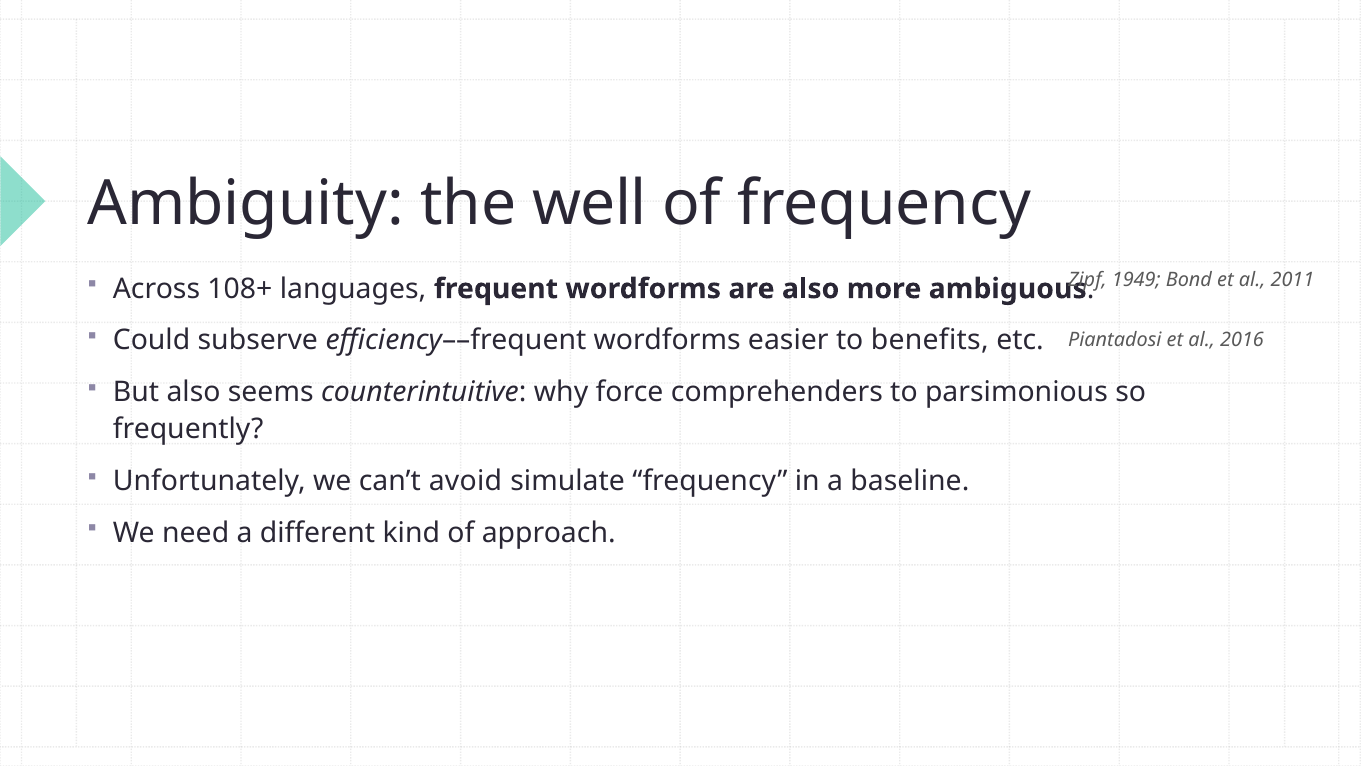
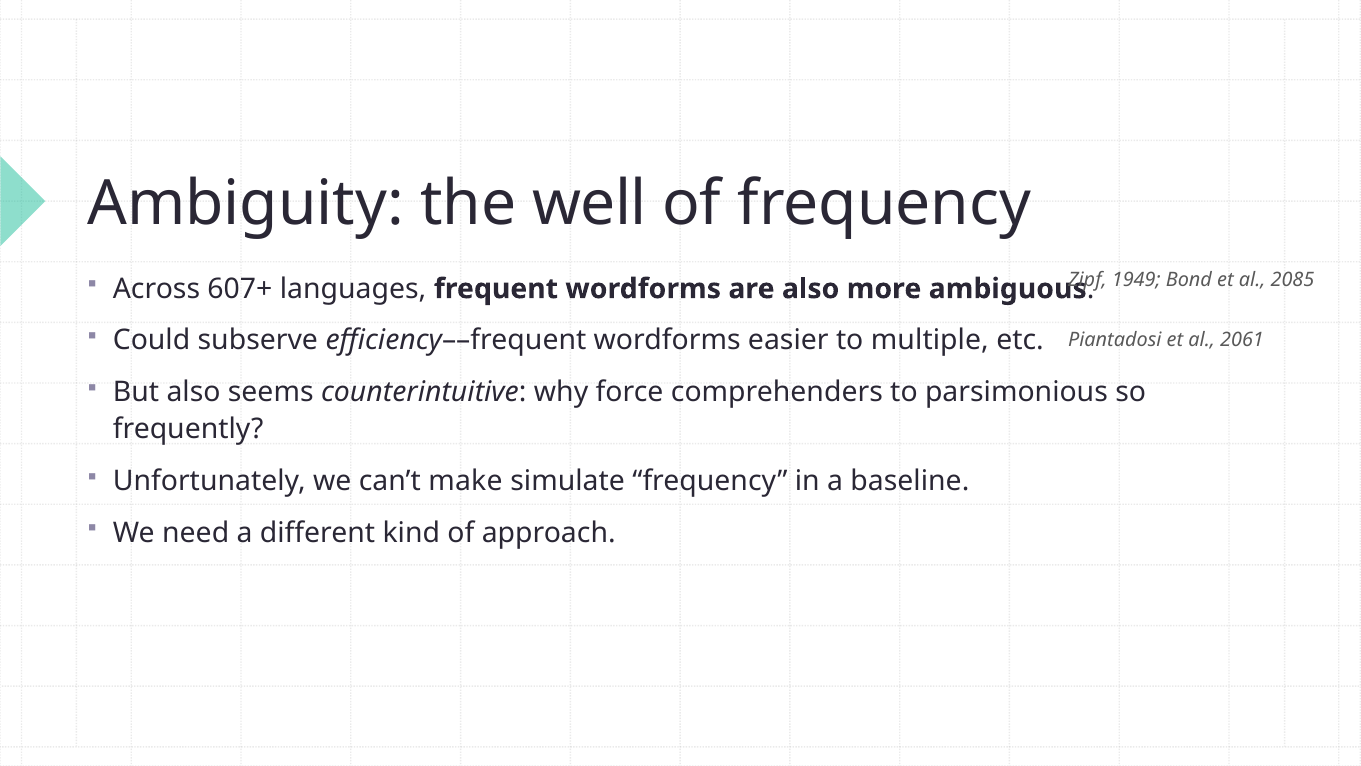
2011: 2011 -> 2085
108+: 108+ -> 607+
benefits: benefits -> multiple
2016: 2016 -> 2061
avoid: avoid -> make
